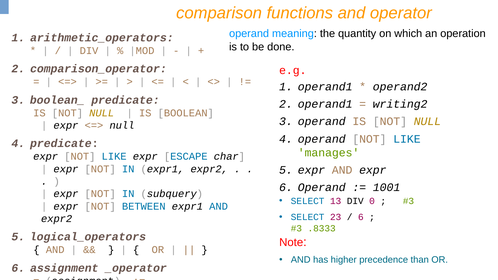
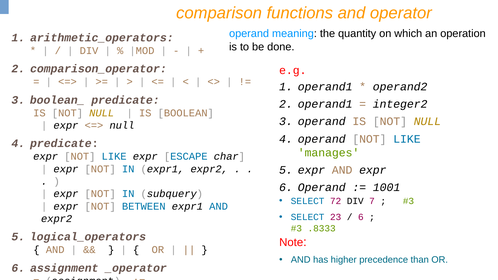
writing2: writing2 -> integer2
13: 13 -> 72
0: 0 -> 7
